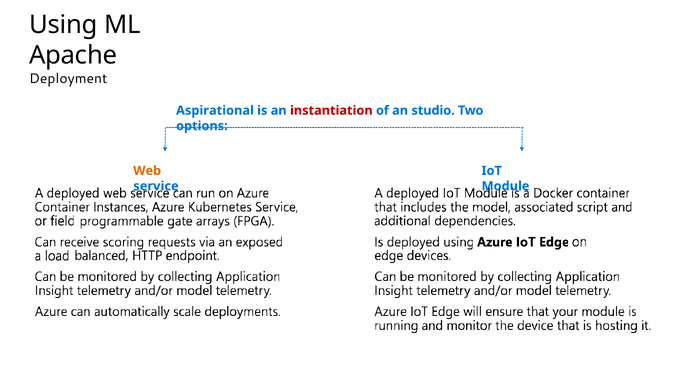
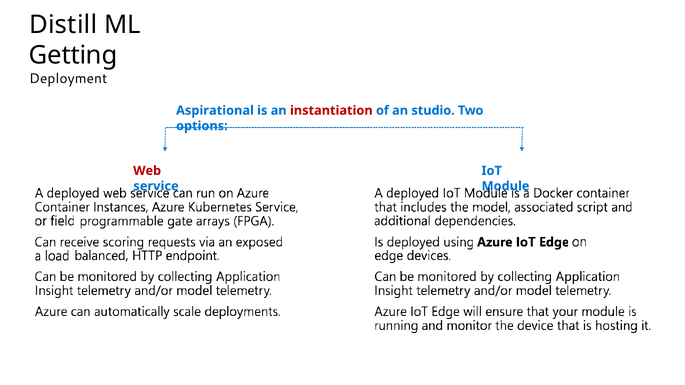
Using: Using -> Distill
Apache: Apache -> Getting
Web colour: orange -> red
